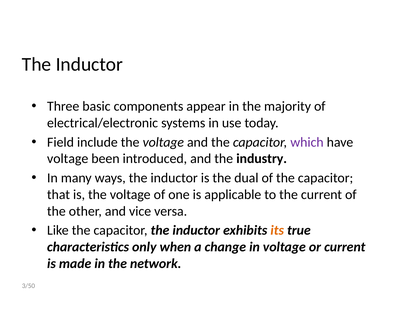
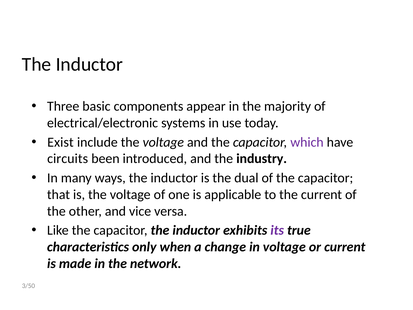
Field: Field -> Exist
voltage at (68, 159): voltage -> circuits
its colour: orange -> purple
